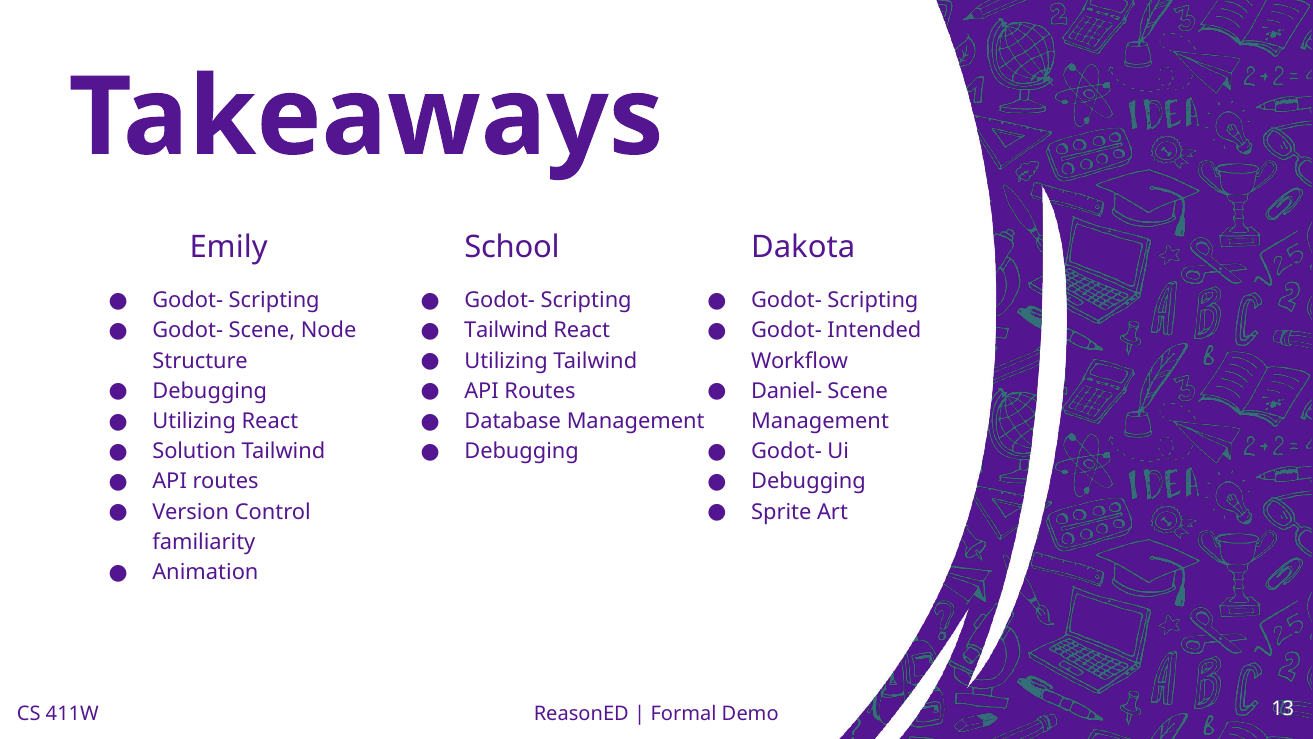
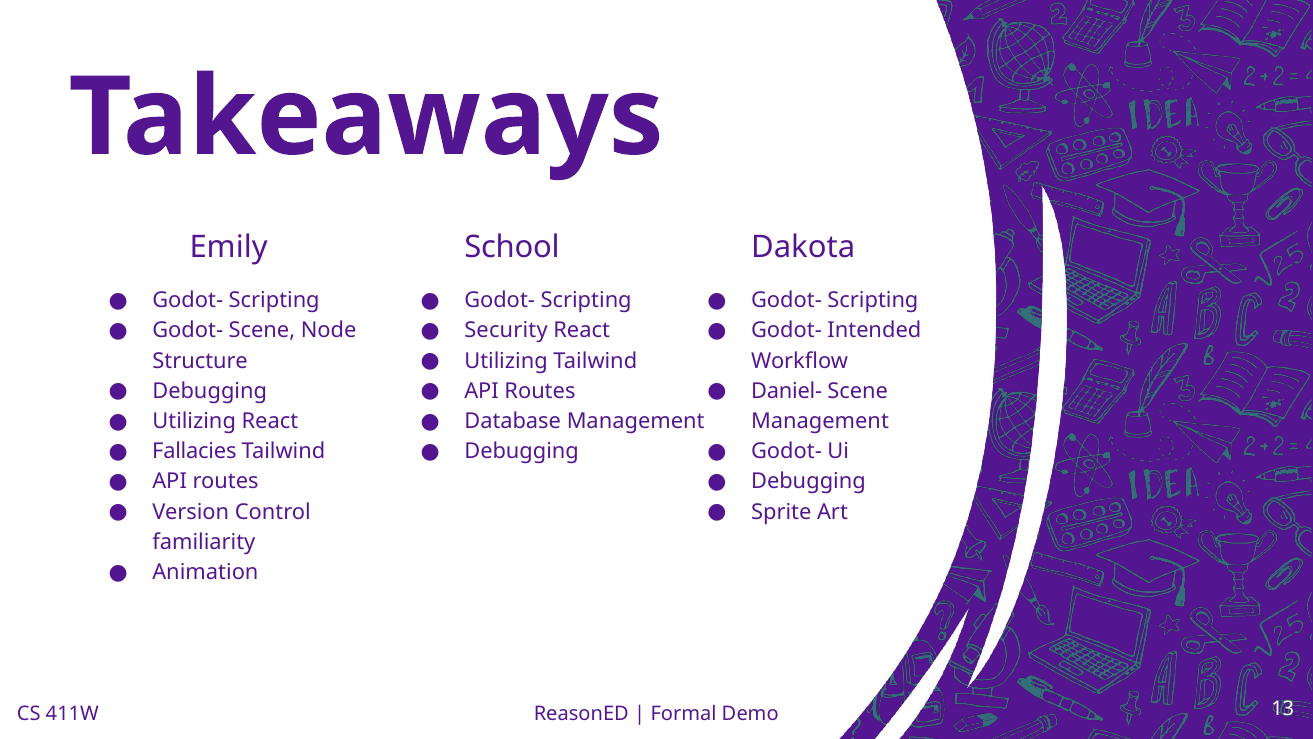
Tailwind at (506, 330): Tailwind -> Security
Solution: Solution -> Fallacies
